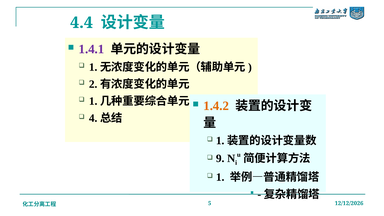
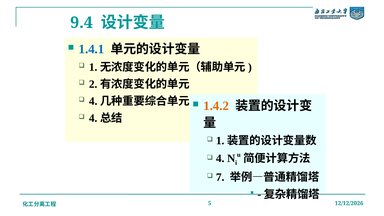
4.4: 4.4 -> 9.4
1.4.1 colour: purple -> blue
1 at (93, 101): 1 -> 4
9 at (220, 158): 9 -> 4
1 at (220, 177): 1 -> 7
